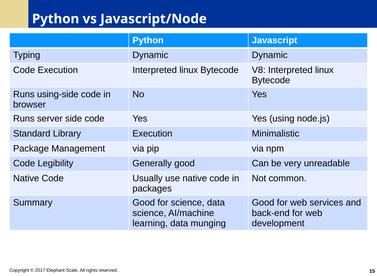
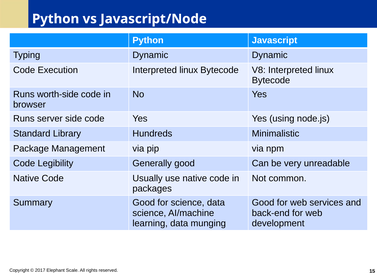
using-side: using-side -> worth-side
Library Execution: Execution -> Hundreds
